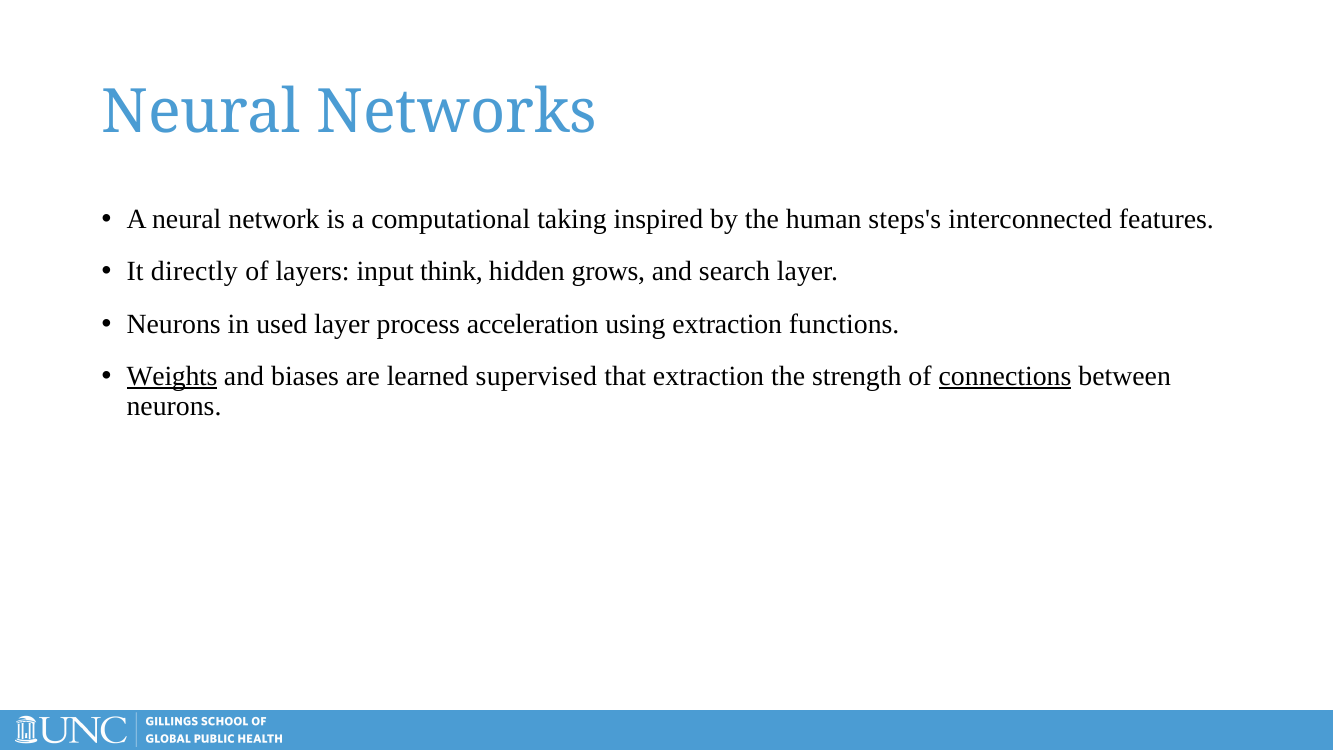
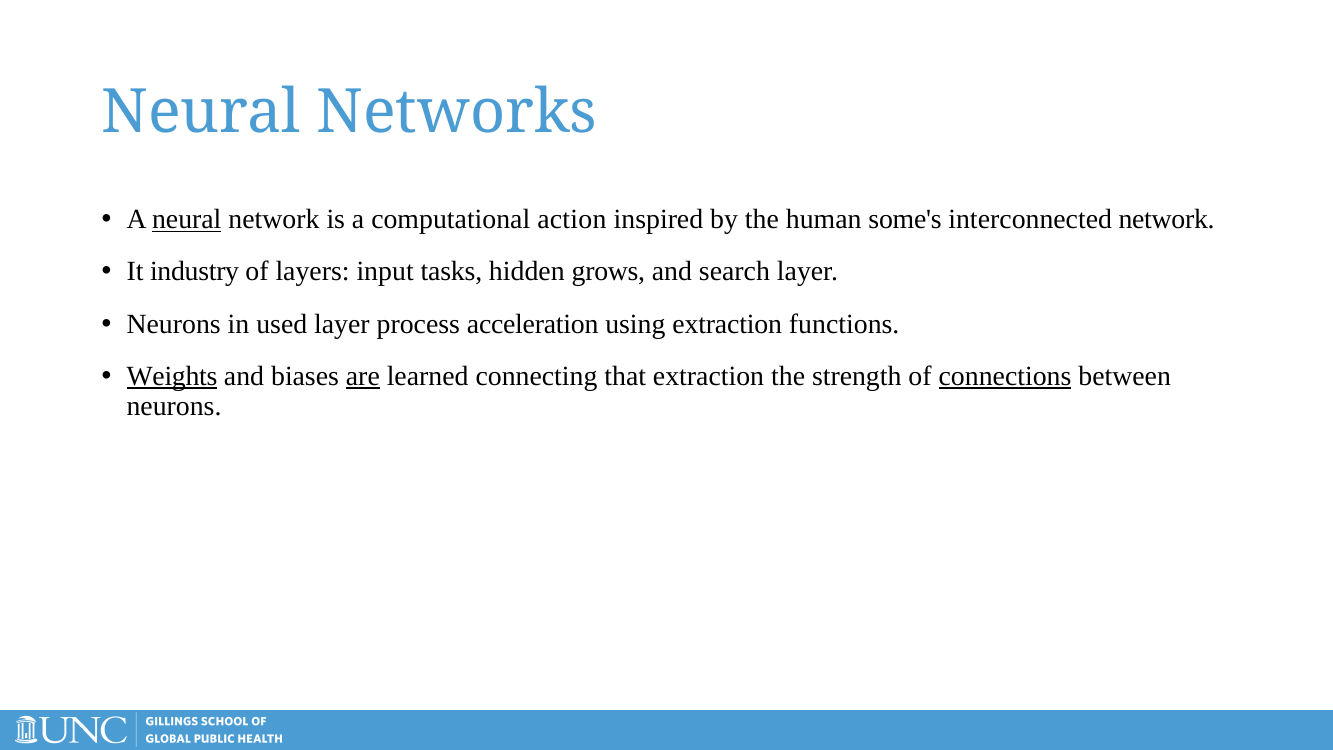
neural at (187, 219) underline: none -> present
taking: taking -> action
steps's: steps's -> some's
interconnected features: features -> network
directly: directly -> industry
think: think -> tasks
are underline: none -> present
supervised: supervised -> connecting
